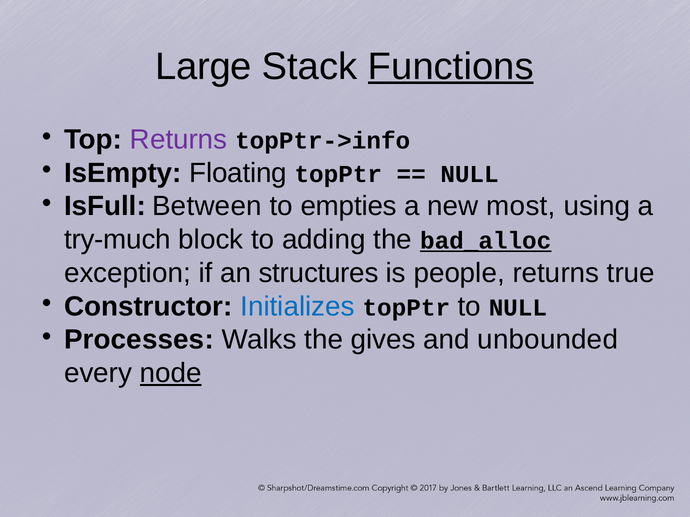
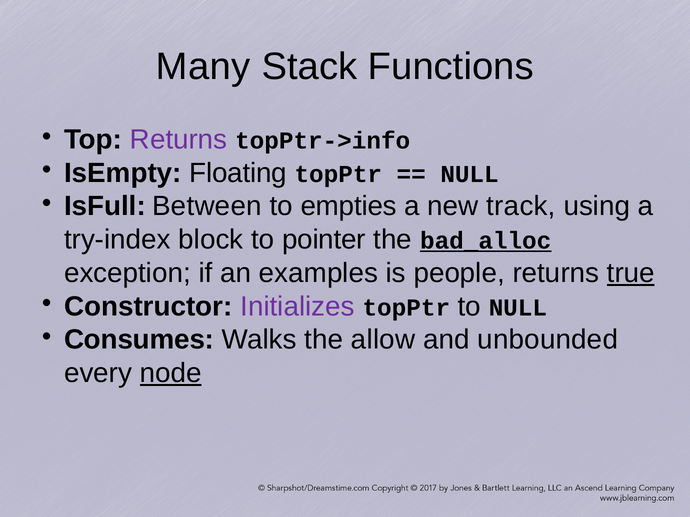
Large: Large -> Many
Functions underline: present -> none
most: most -> track
try-much: try-much -> try-index
adding: adding -> pointer
structures: structures -> examples
true underline: none -> present
Initializes colour: blue -> purple
Processes: Processes -> Consumes
gives: gives -> allow
